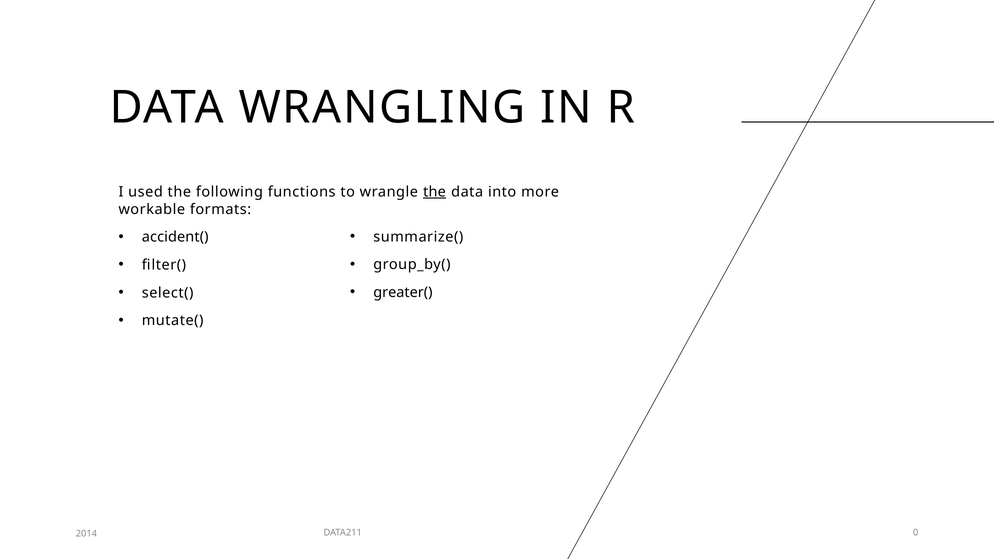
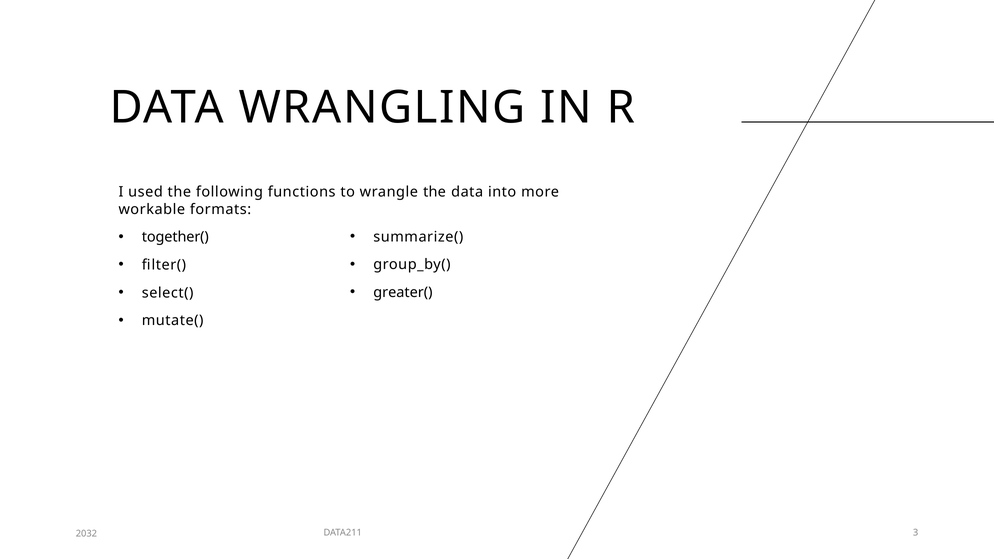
the at (434, 192) underline: present -> none
accident(: accident( -> together(
0: 0 -> 3
2014: 2014 -> 2032
